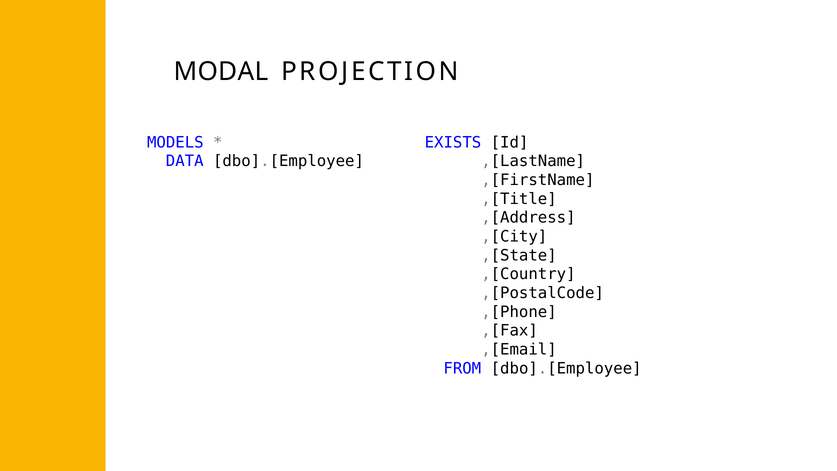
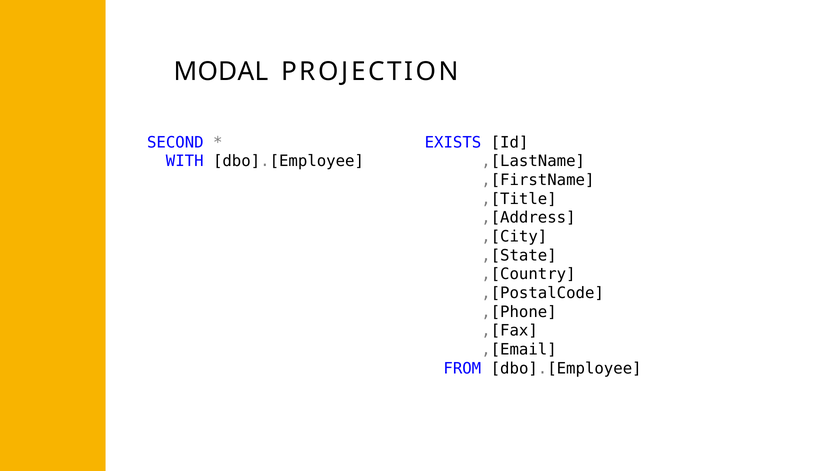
MODELS: MODELS -> SECOND
DATA: DATA -> WITH
